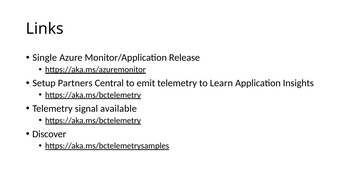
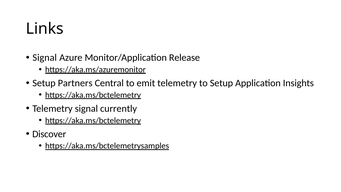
Single at (45, 58): Single -> Signal
to Learn: Learn -> Setup
available: available -> currently
